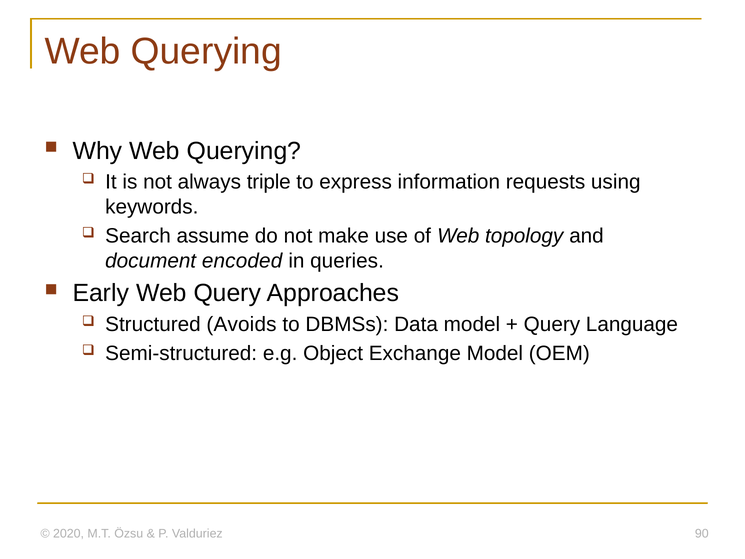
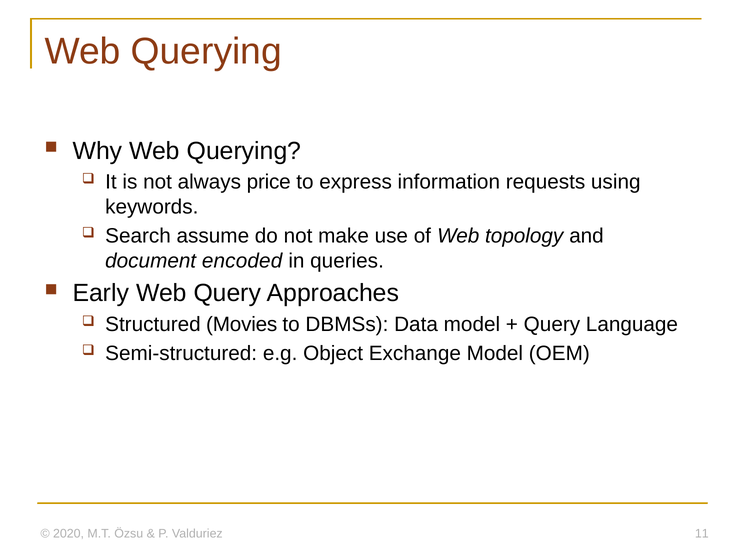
triple: triple -> price
Avoids: Avoids -> Movies
90: 90 -> 11
